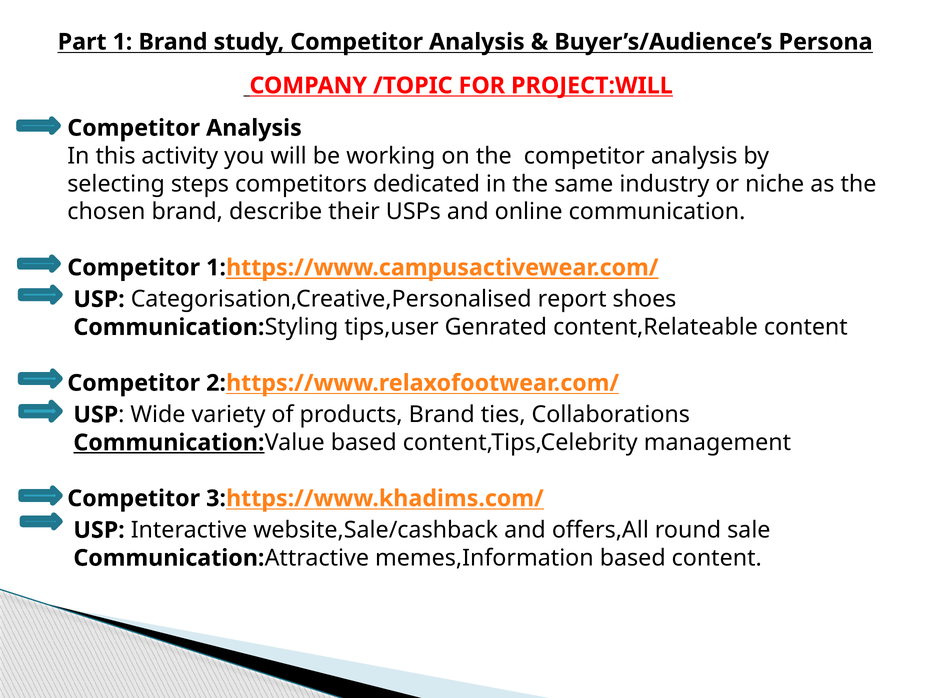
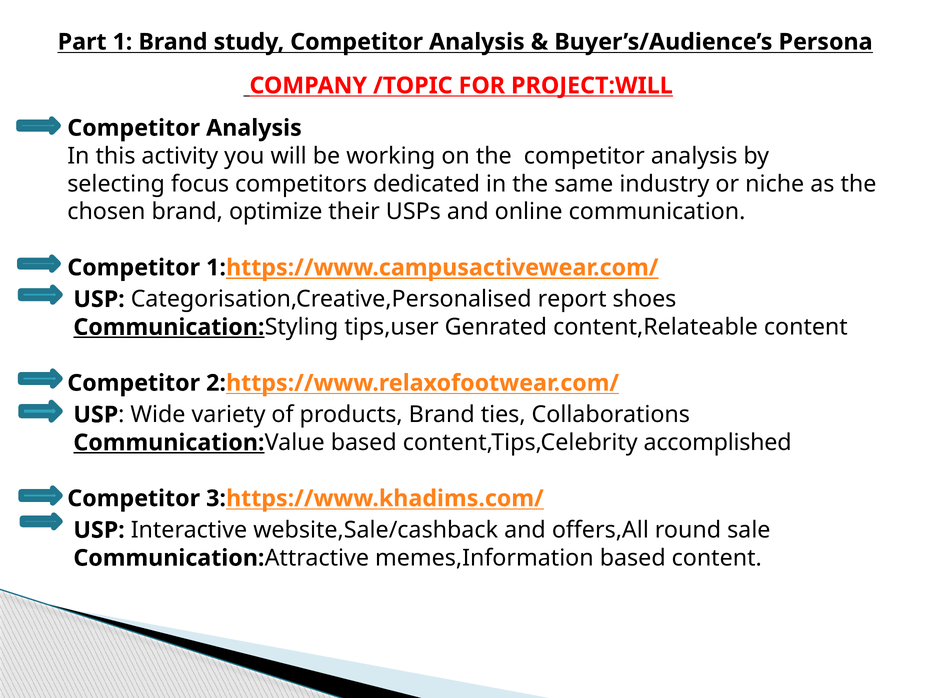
steps: steps -> focus
describe: describe -> optimize
Communication at (169, 327) underline: none -> present
management: management -> accomplished
